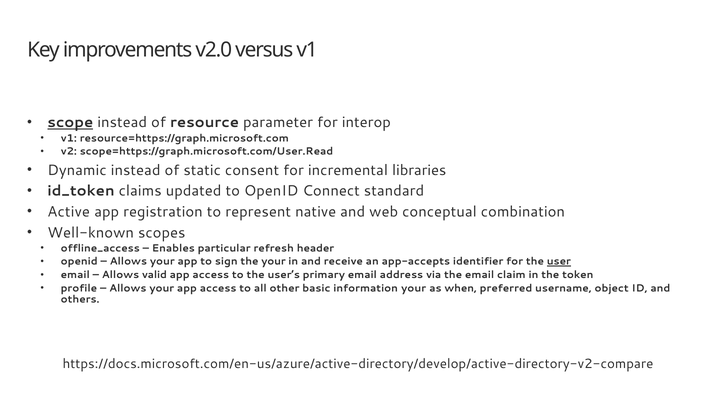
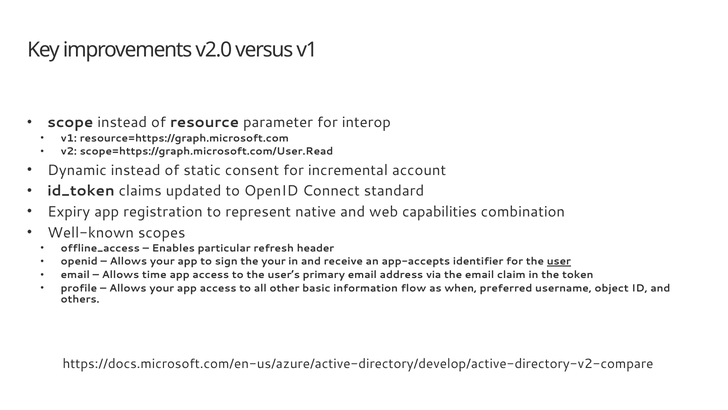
scope underline: present -> none
libraries: libraries -> account
Active: Active -> Expiry
conceptual: conceptual -> capabilities
valid: valid -> time
information your: your -> flow
